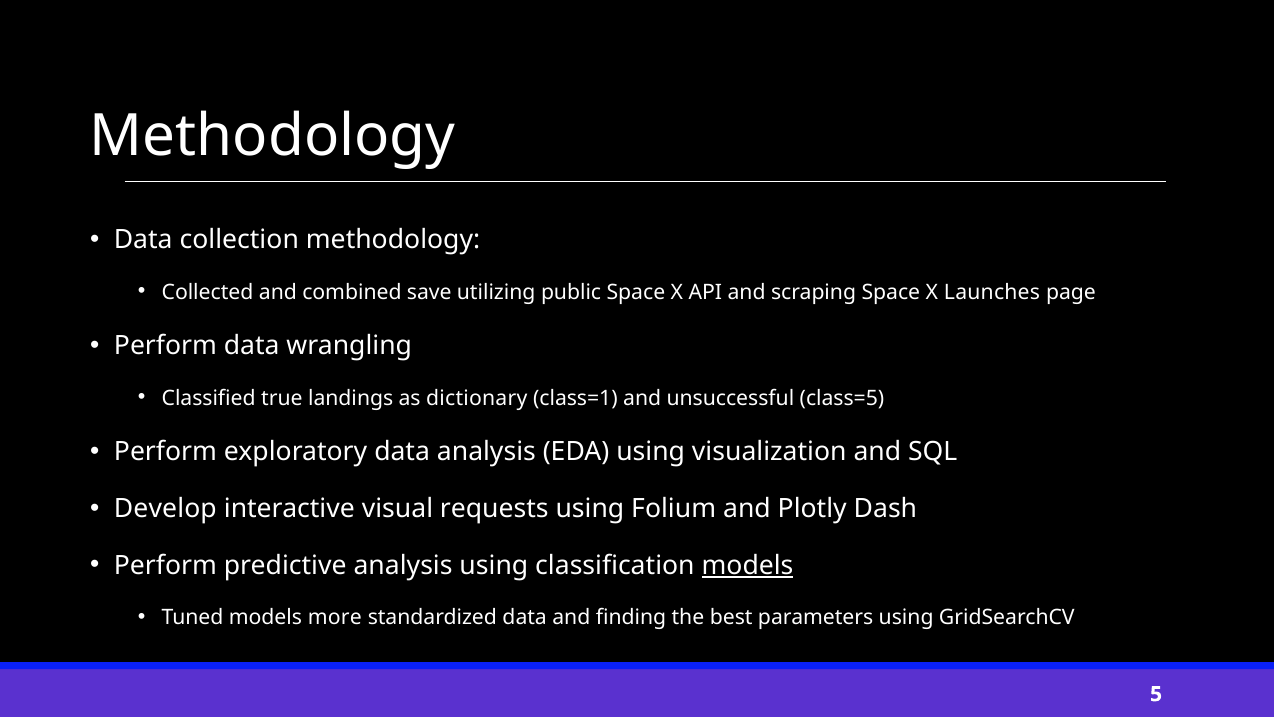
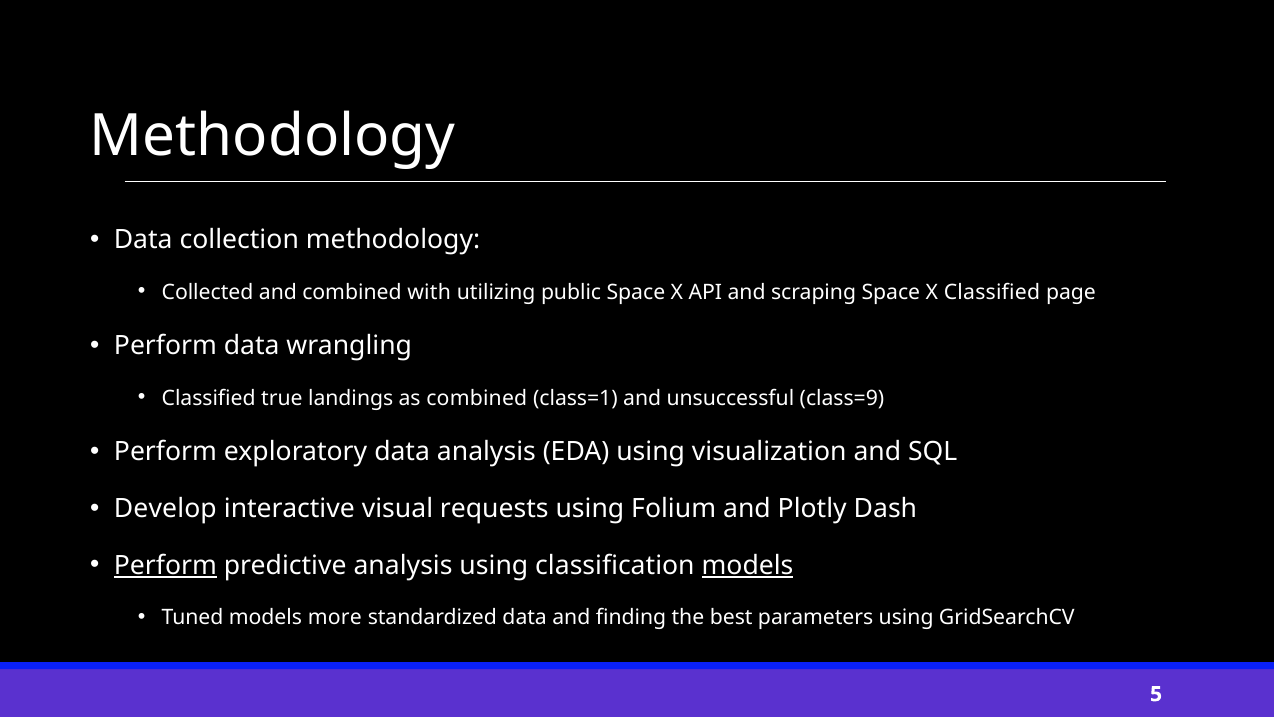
save: save -> with
X Launches: Launches -> Classified
as dictionary: dictionary -> combined
class=5: class=5 -> class=9
Perform at (165, 565) underline: none -> present
